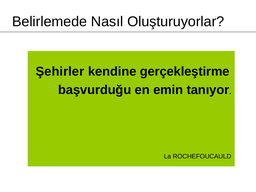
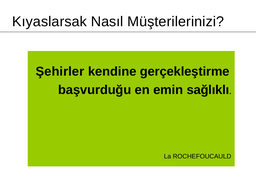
Belirlemede: Belirlemede -> Kıyaslarsak
Oluşturuyorlar: Oluşturuyorlar -> Müşterilerinizi
tanıyor: tanıyor -> sağlıklı
